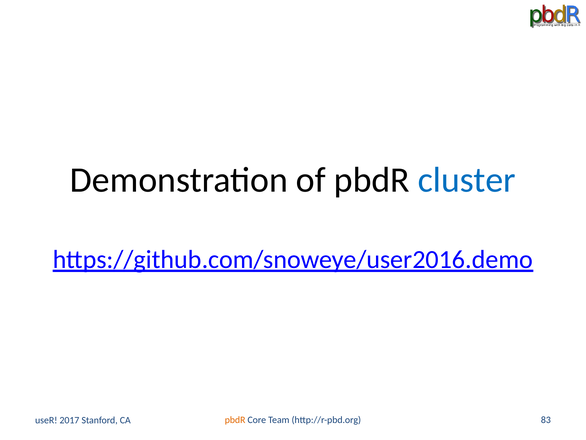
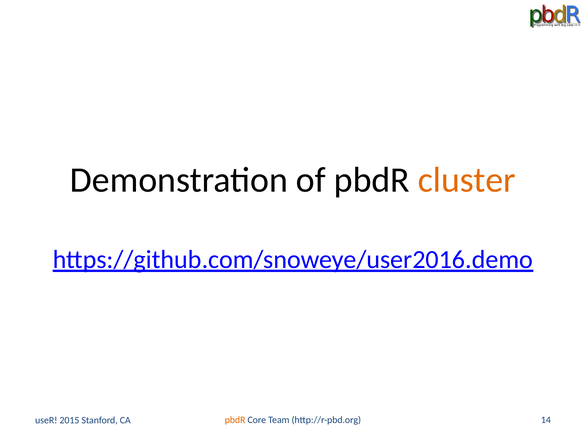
cluster colour: blue -> orange
83: 83 -> 14
2017: 2017 -> 2015
